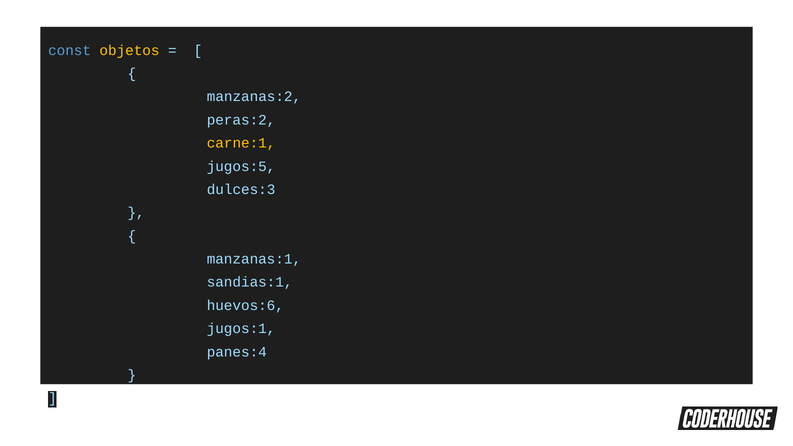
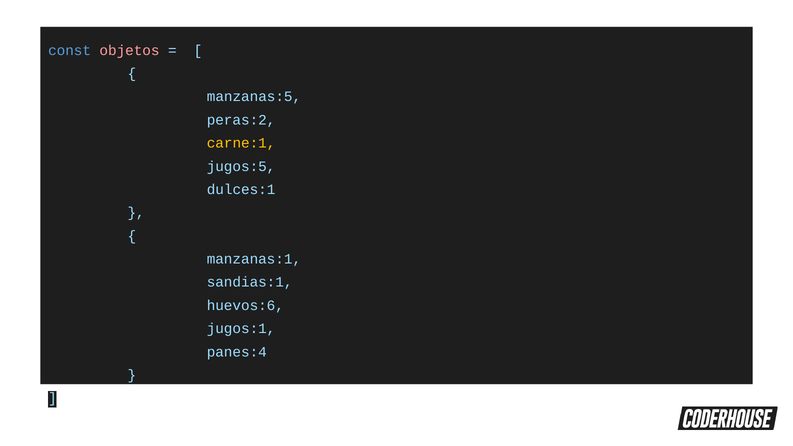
objetos colour: yellow -> pink
manzanas:2: manzanas:2 -> manzanas:5
dulces:3: dulces:3 -> dulces:1
